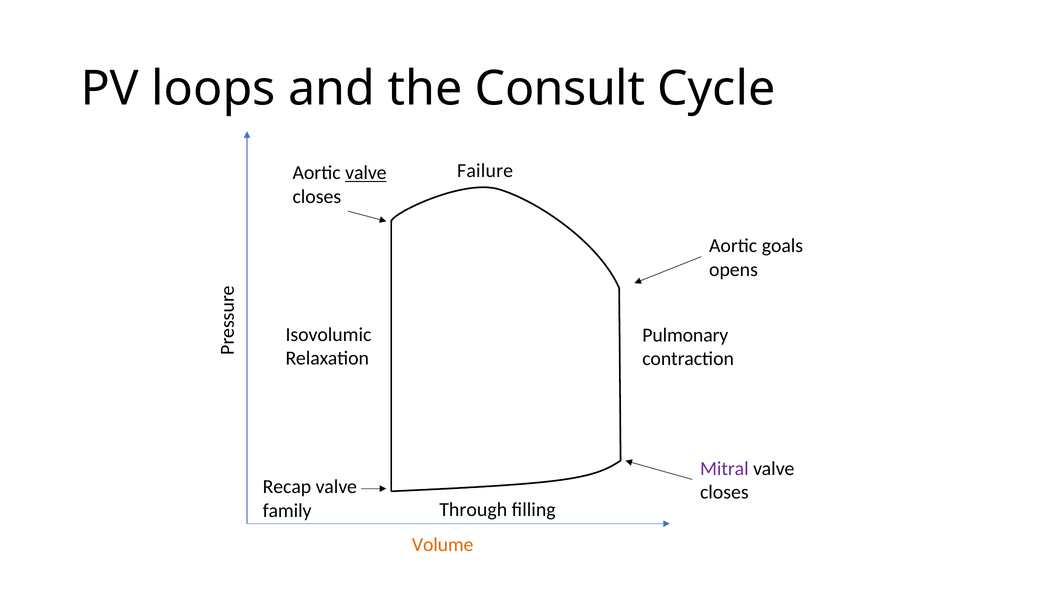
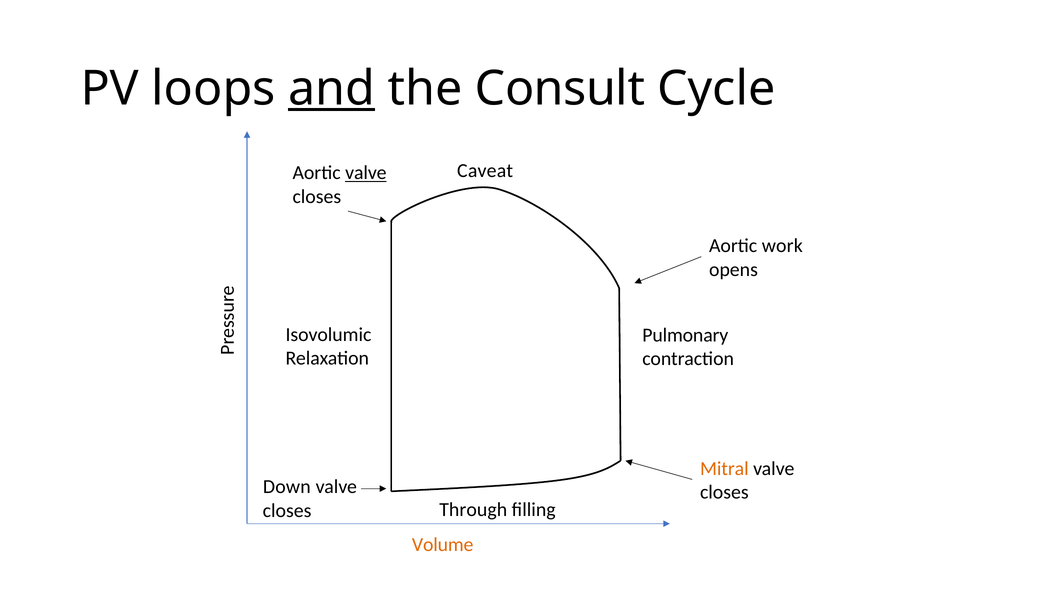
and underline: none -> present
Failure: Failure -> Caveat
goals: goals -> work
Mitral colour: purple -> orange
Recap: Recap -> Down
family at (287, 510): family -> closes
